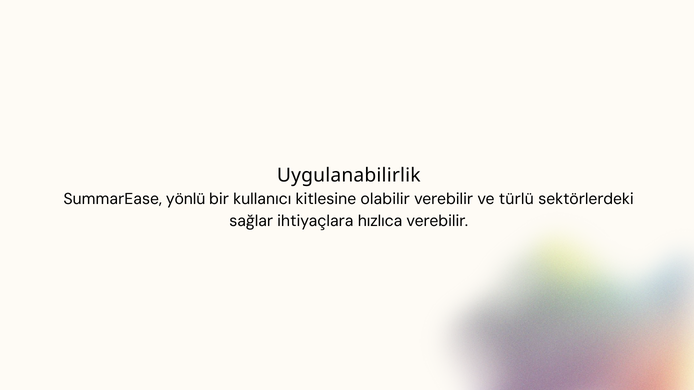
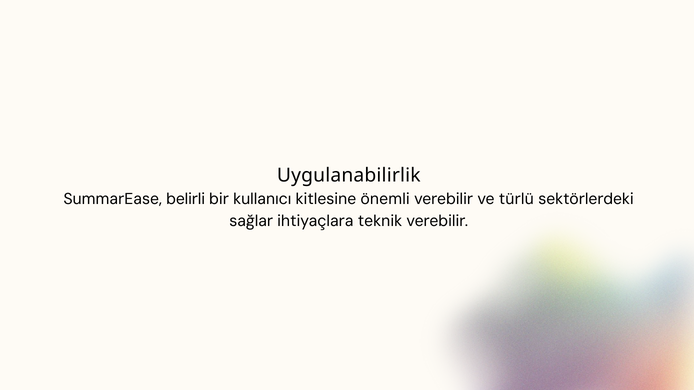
yönlü: yönlü -> belirli
olabilir: olabilir -> önemli
hızlıca: hızlıca -> teknik
